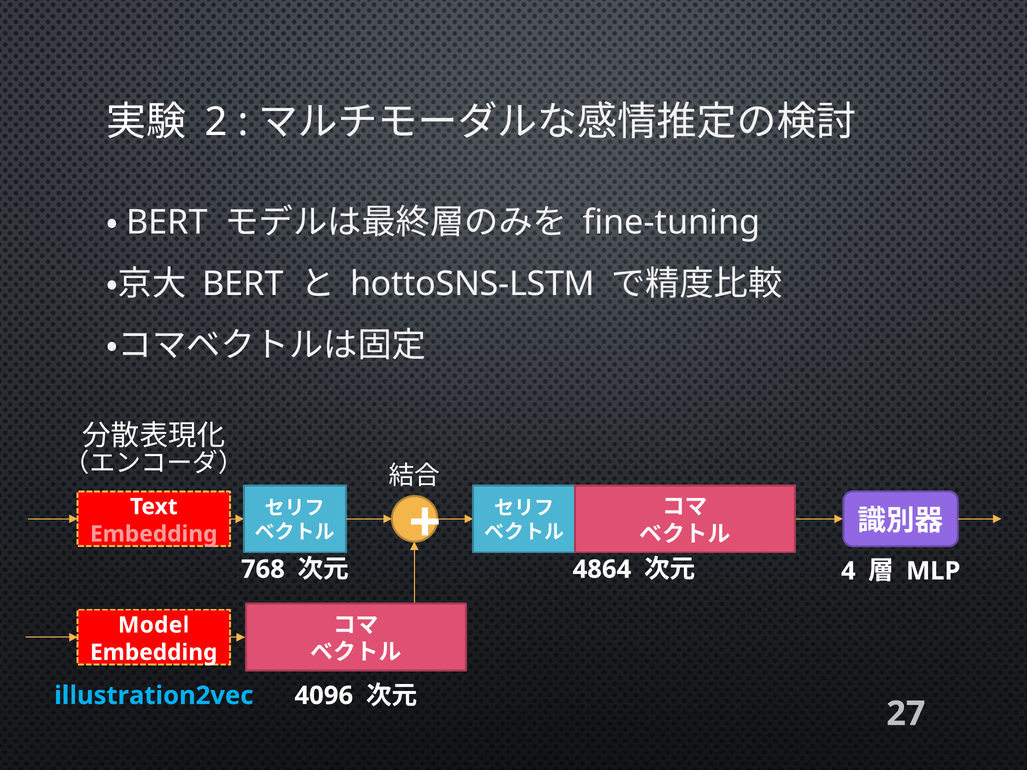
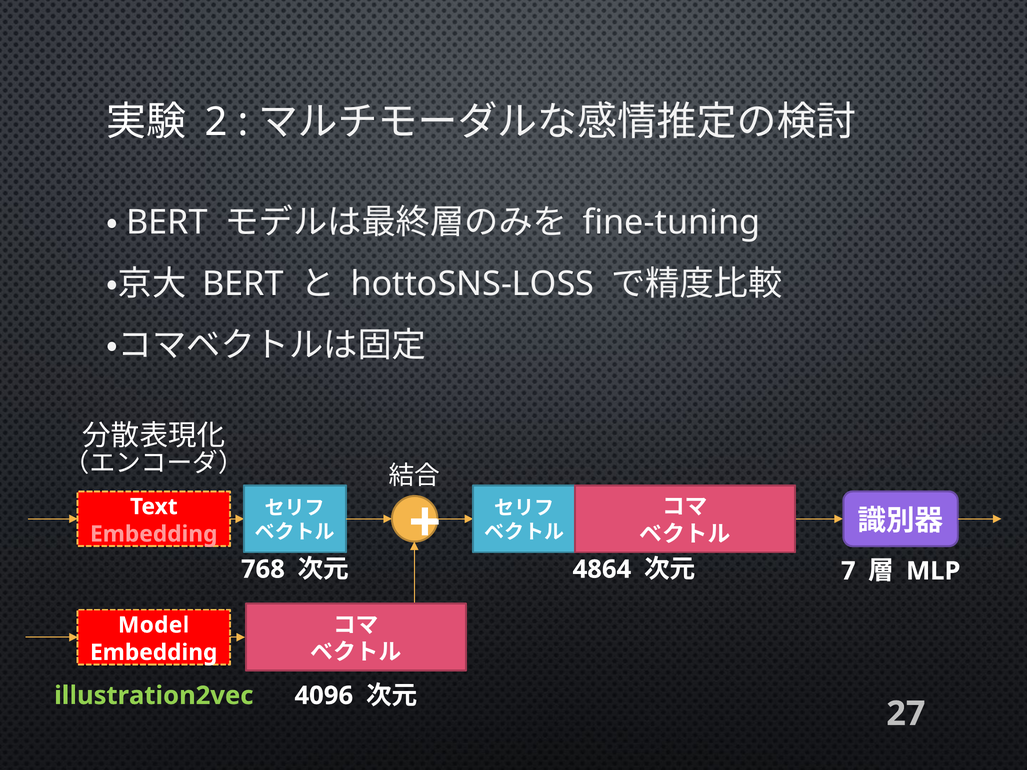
hottoSNS-LSTM: hottoSNS-LSTM -> hottoSNS-LOSS
4: 4 -> 7
illustration2vec colour: light blue -> light green
